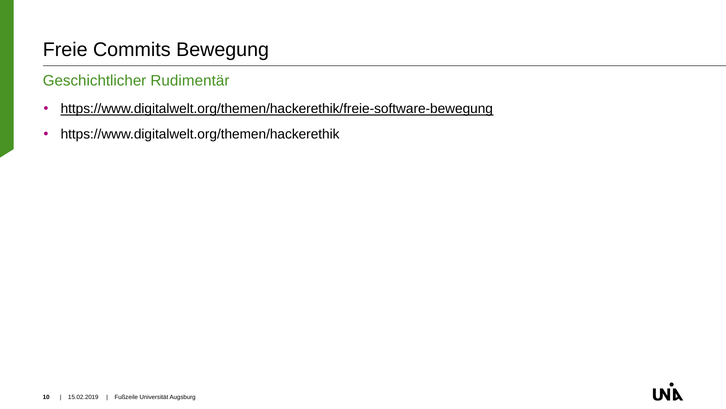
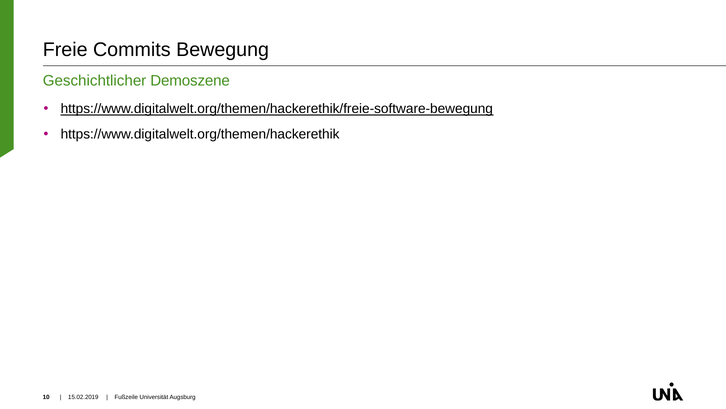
Rudimentär: Rudimentär -> Demoszene
